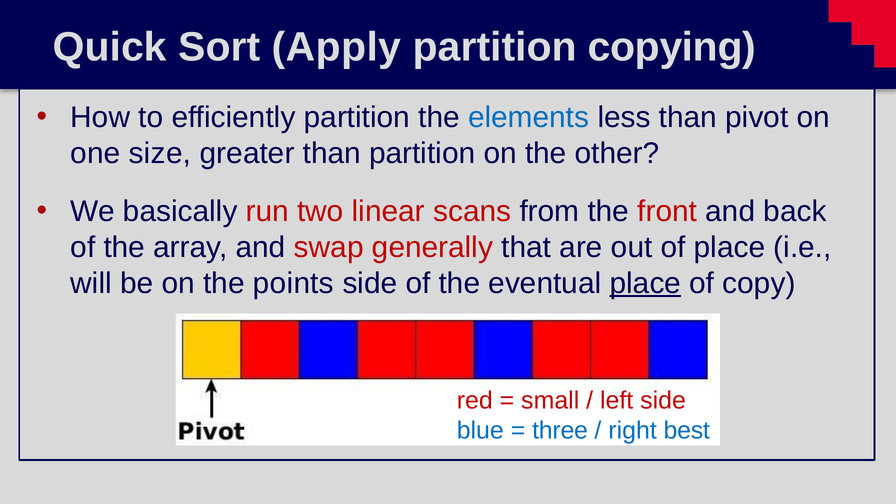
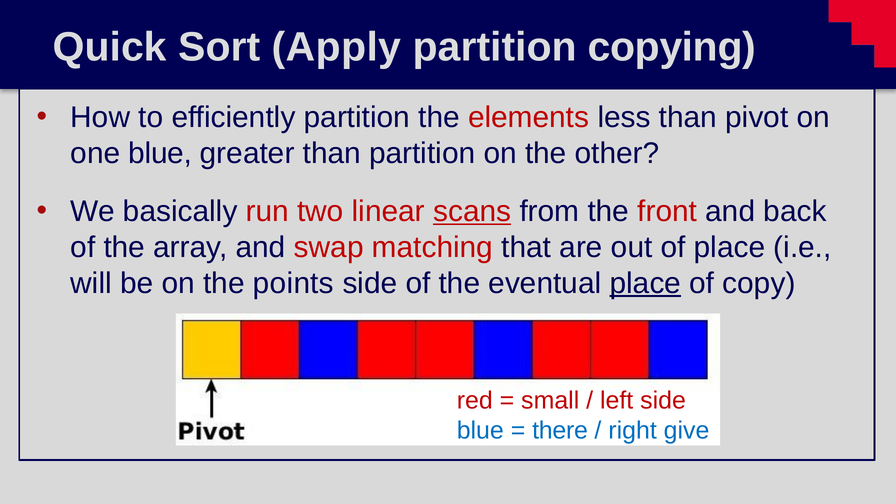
elements colour: blue -> red
one size: size -> blue
scans underline: none -> present
generally: generally -> matching
three: three -> there
best: best -> give
